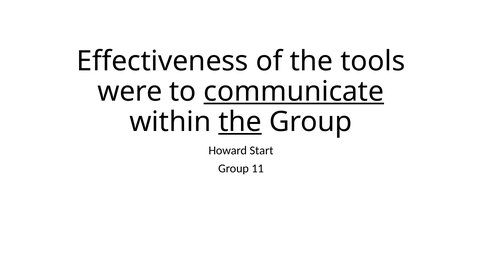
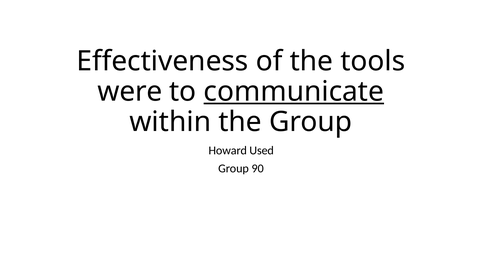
the at (240, 122) underline: present -> none
Start: Start -> Used
11: 11 -> 90
